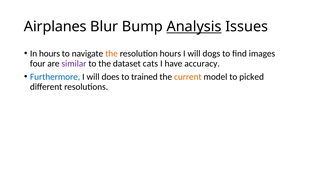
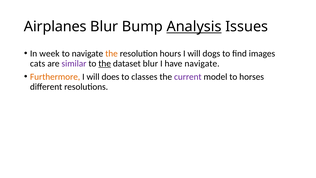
In hours: hours -> week
four: four -> cats
the at (105, 63) underline: none -> present
dataset cats: cats -> blur
have accuracy: accuracy -> navigate
Furthermore colour: blue -> orange
trained: trained -> classes
current colour: orange -> purple
picked: picked -> horses
